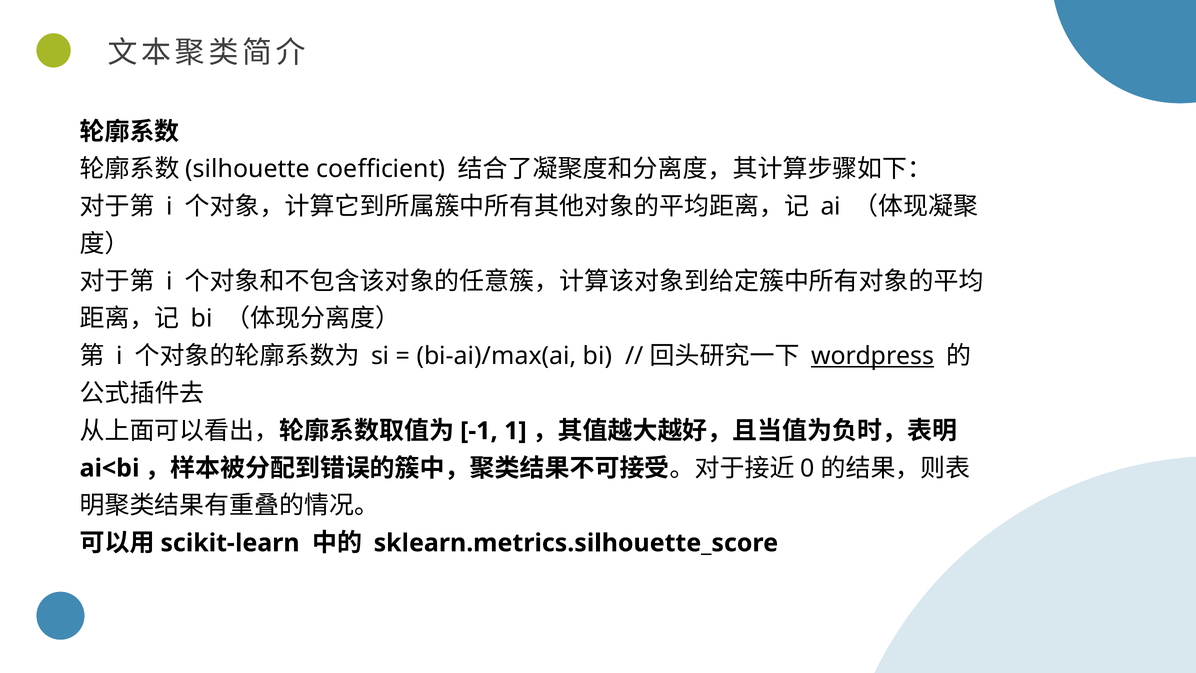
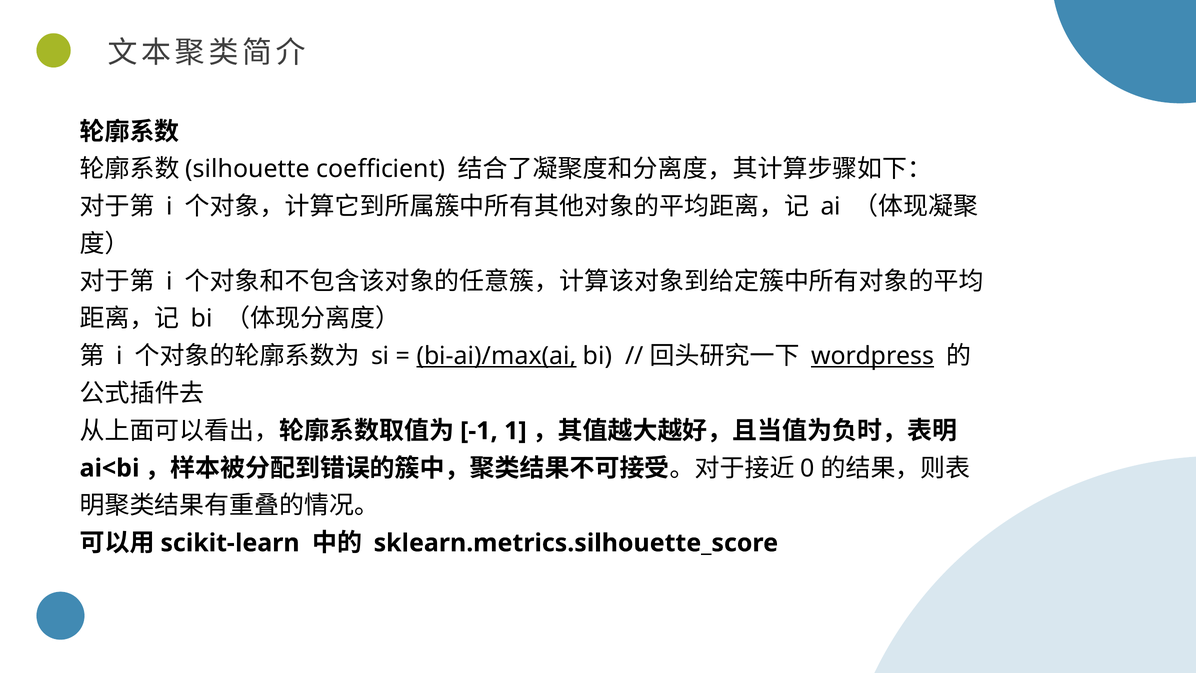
bi-ai)/max(ai underline: none -> present
